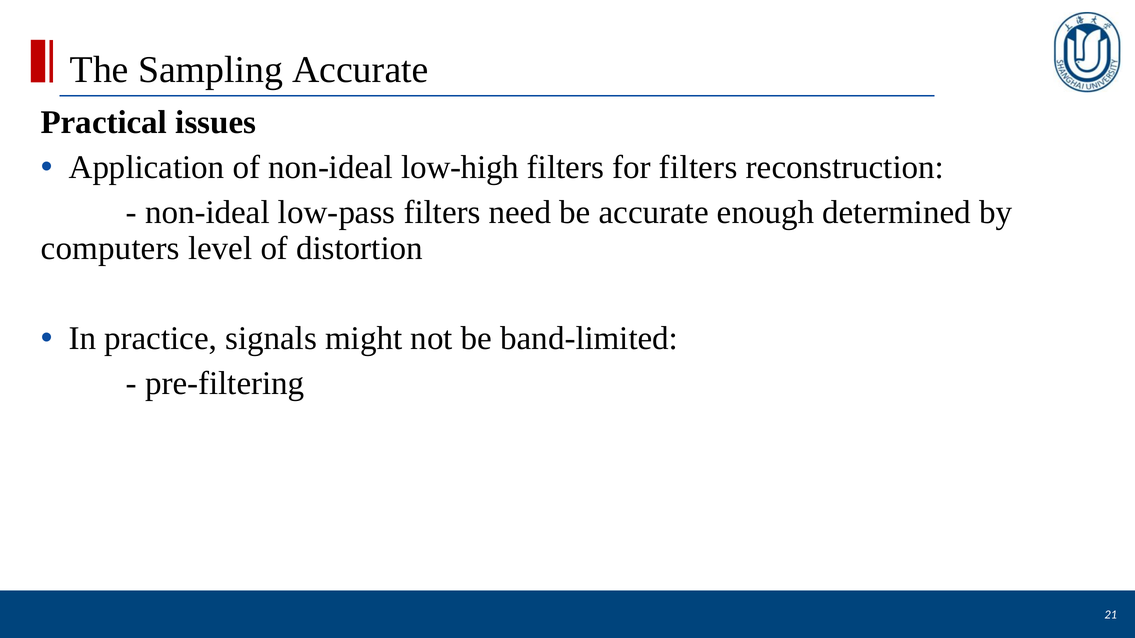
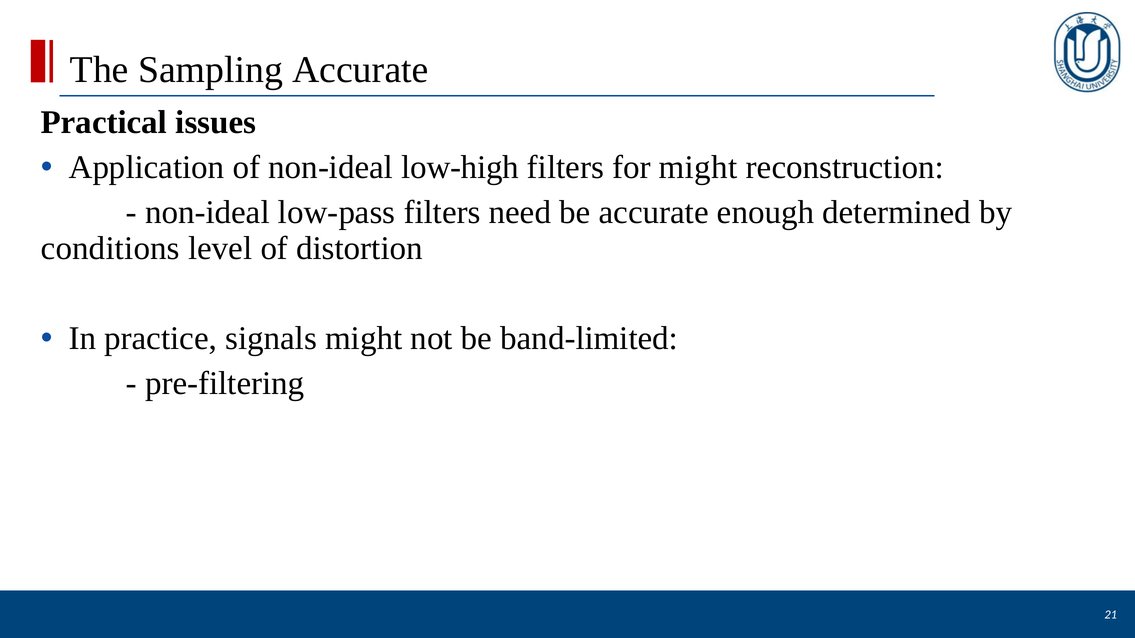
for filters: filters -> might
computers: computers -> conditions
